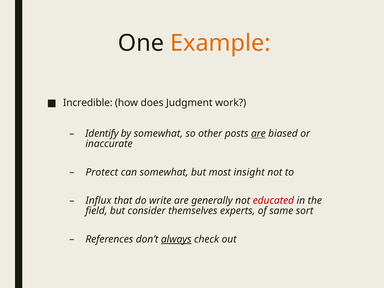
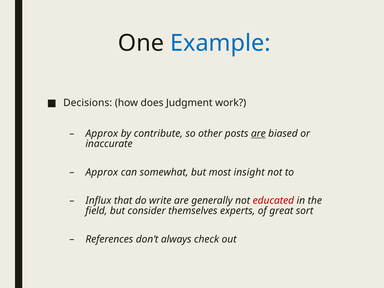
Example colour: orange -> blue
Incredible: Incredible -> Decisions
Identify at (102, 134): Identify -> Approx
by somewhat: somewhat -> contribute
Protect at (102, 172): Protect -> Approx
same: same -> great
always underline: present -> none
